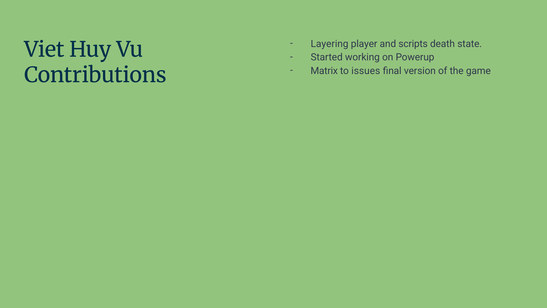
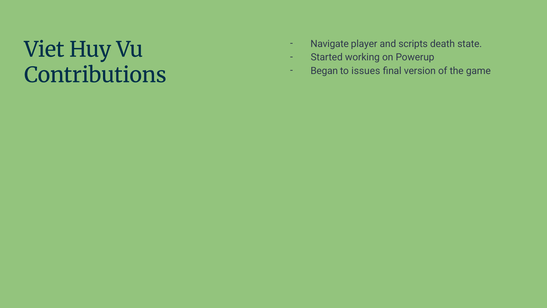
Layering: Layering -> Navigate
Matrix: Matrix -> Began
